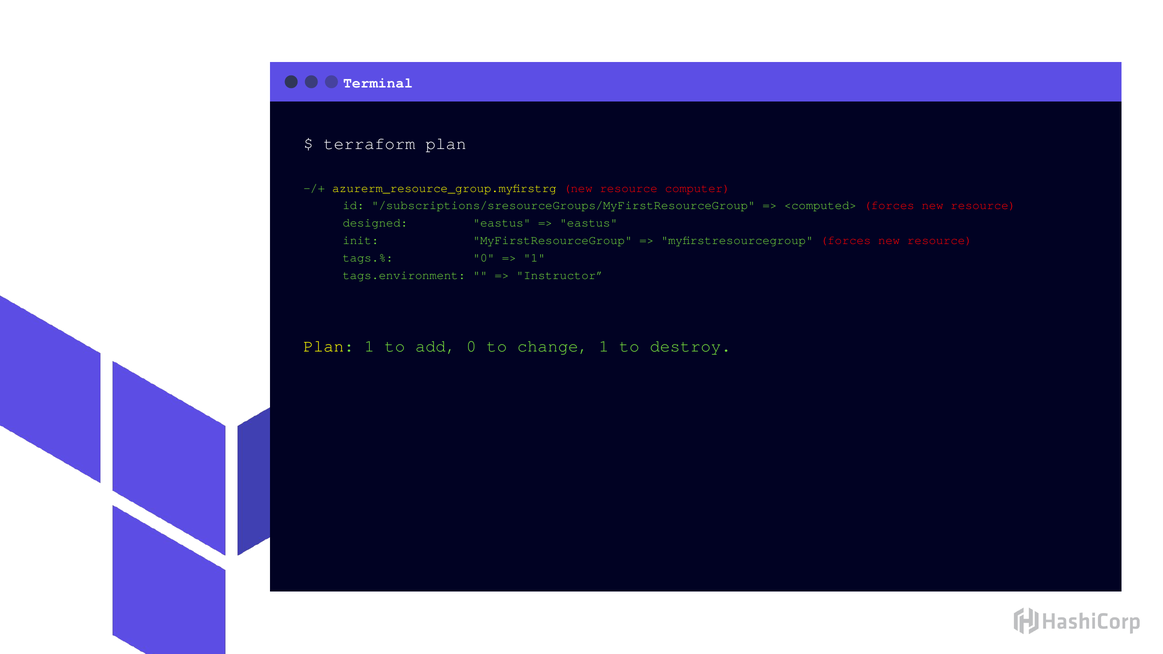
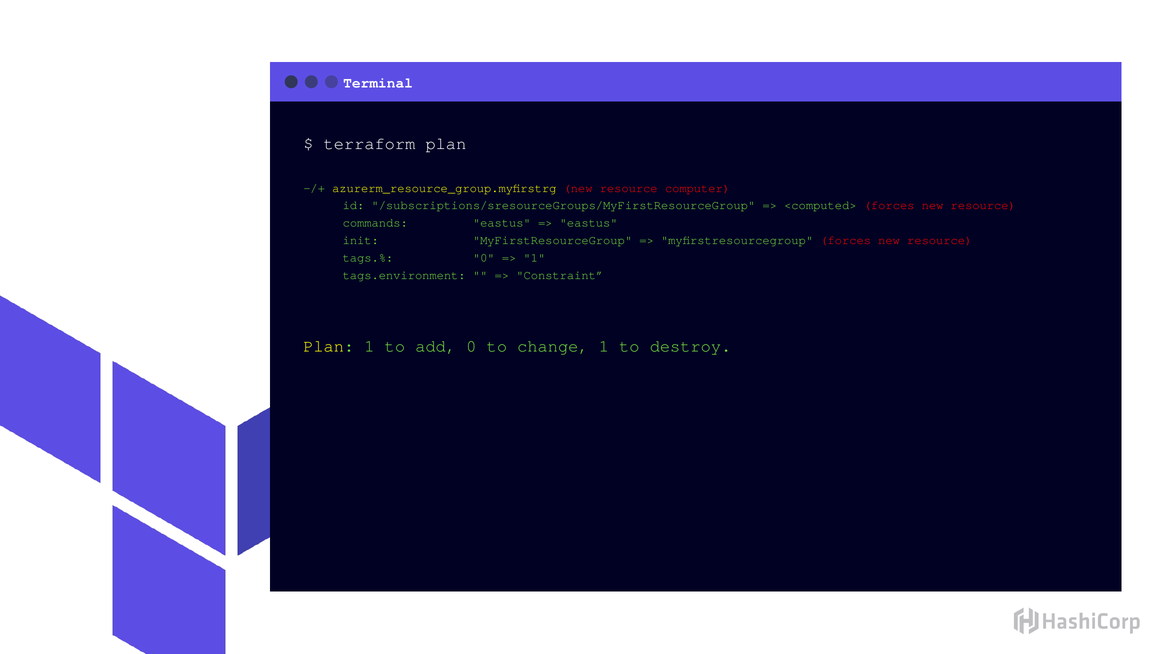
designed: designed -> commands
Instructor: Instructor -> Constraint
